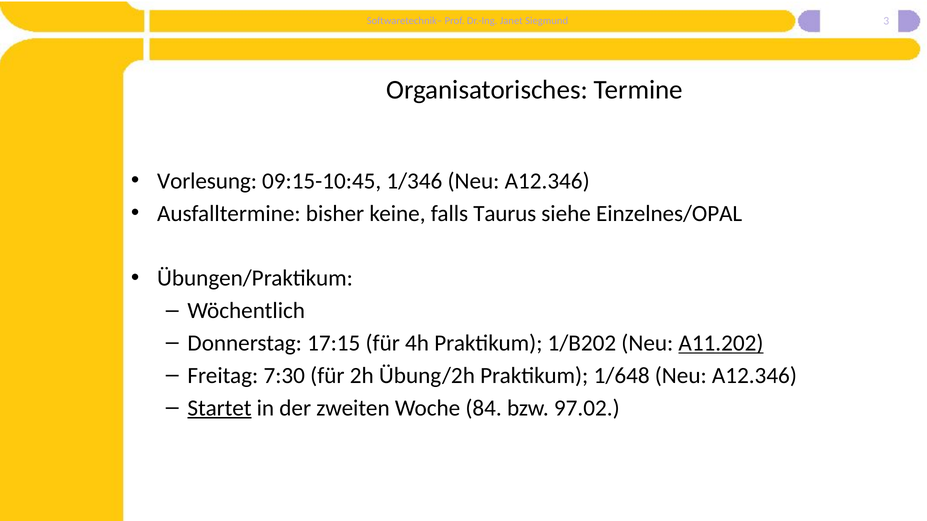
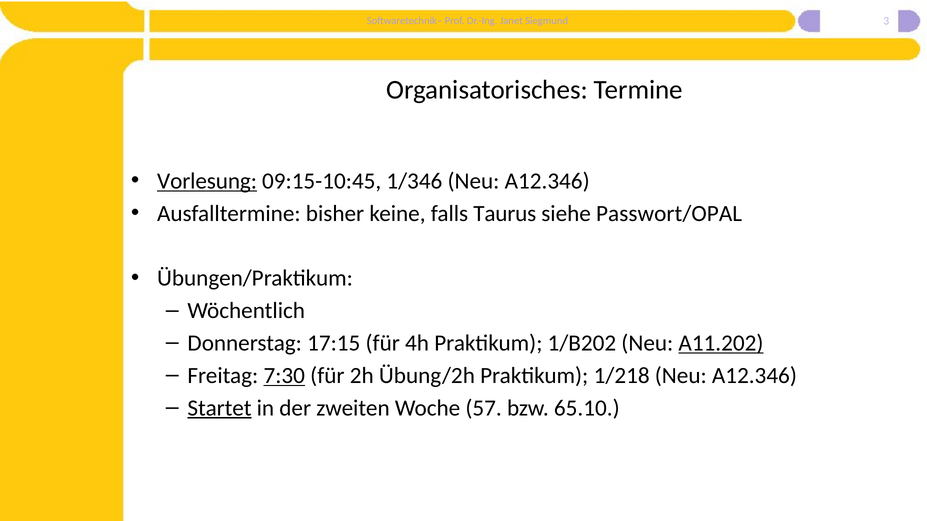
Vorlesung underline: none -> present
Einzelnes/OPAL: Einzelnes/OPAL -> Passwort/OPAL
7:30 underline: none -> present
1/648: 1/648 -> 1/218
84: 84 -> 57
97.02: 97.02 -> 65.10
